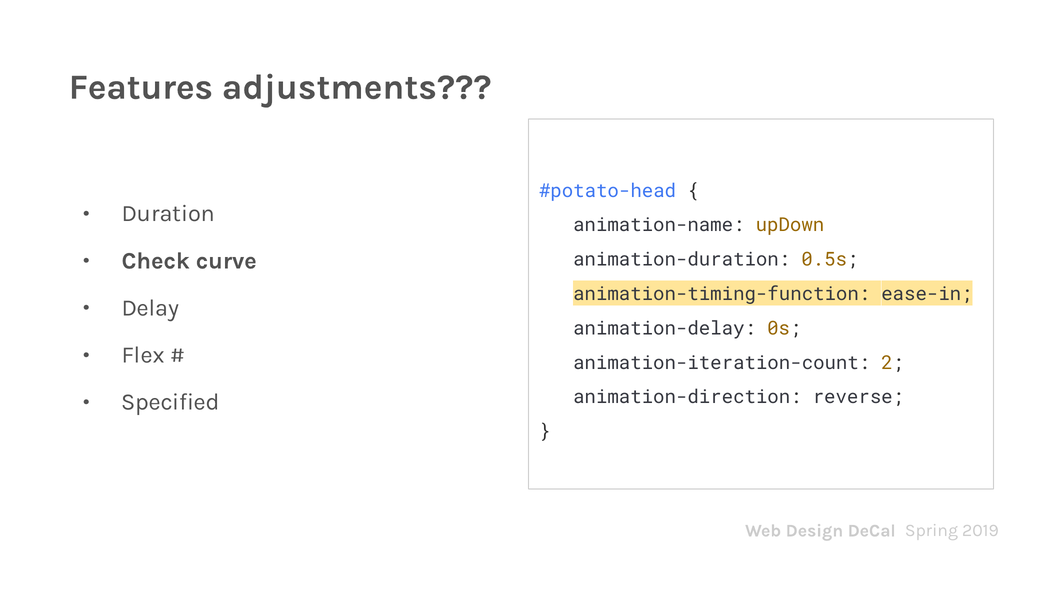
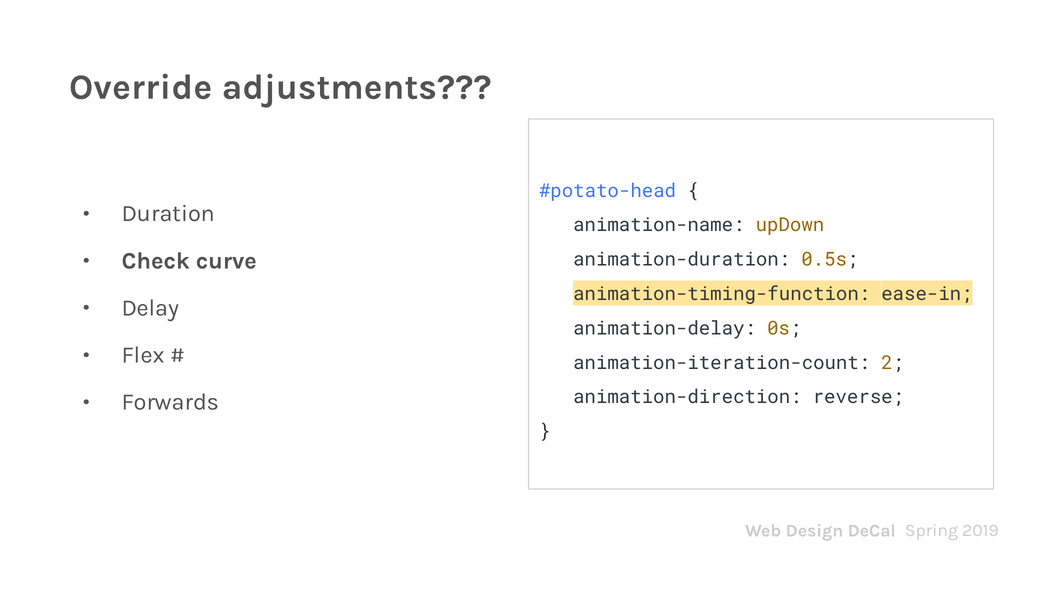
Features: Features -> Override
Specified: Specified -> Forwards
